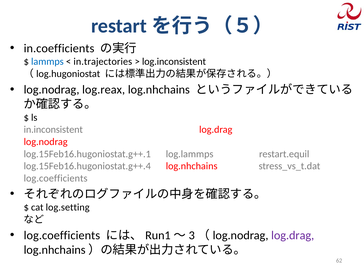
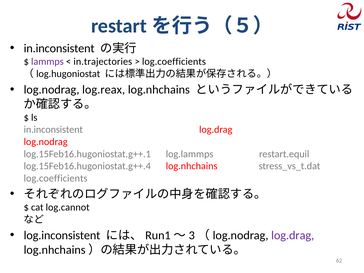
in.coefficients at (59, 48): in.coefficients -> in.inconsistent
lammps colour: blue -> purple
log.inconsistent at (174, 62): log.inconsistent -> log.coefficients
log.setting: log.setting -> log.cannot
log.coefficients at (62, 235): log.coefficients -> log.inconsistent
